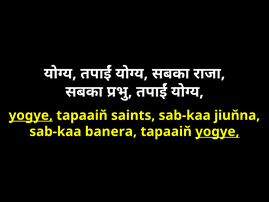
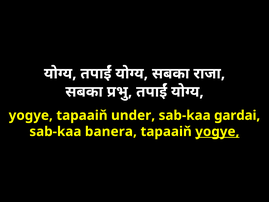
yogye at (31, 115) underline: present -> none
saints: saints -> under
jiuňna: jiuňna -> gardai
